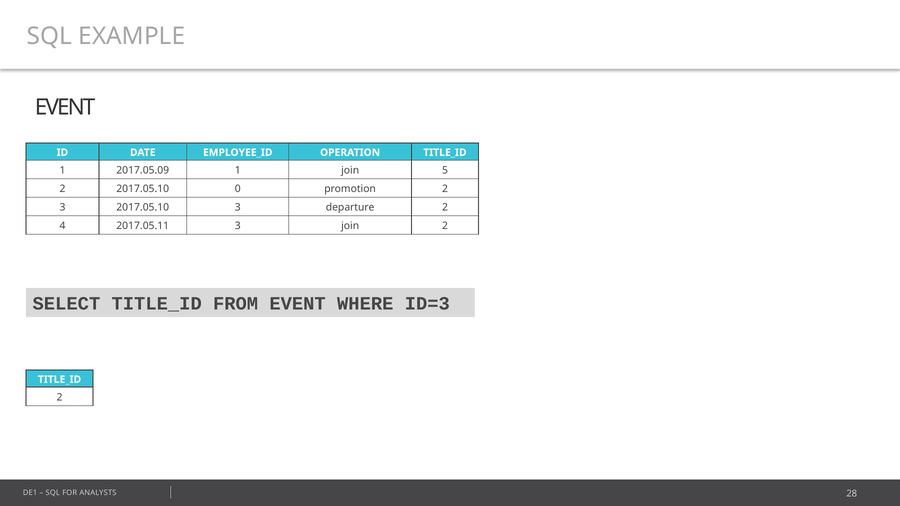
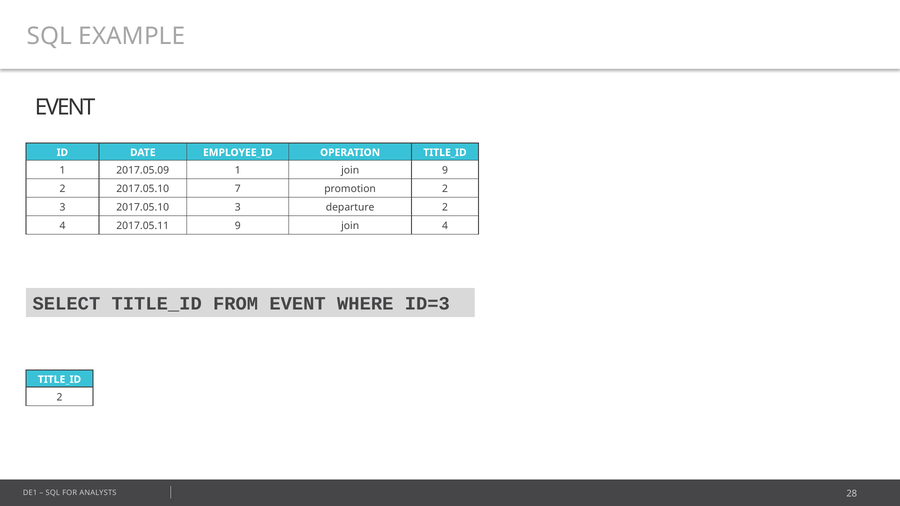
join 5: 5 -> 9
0: 0 -> 7
2017.05.11 3: 3 -> 9
join 2: 2 -> 4
